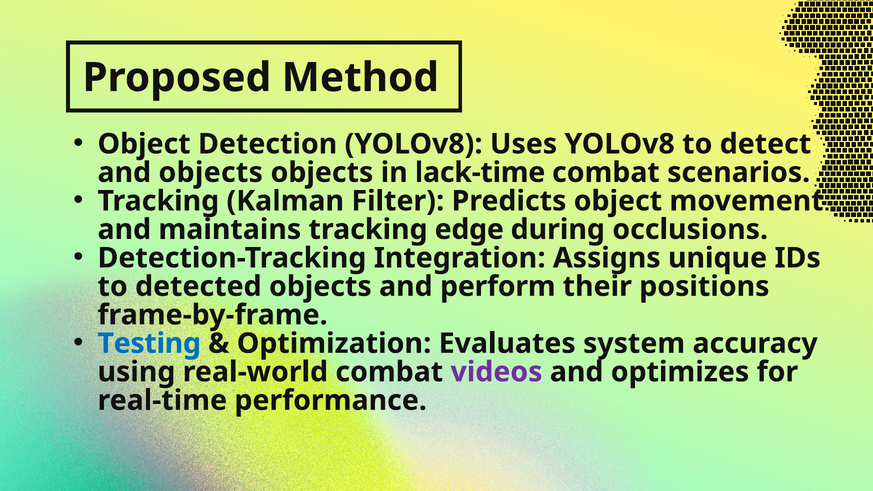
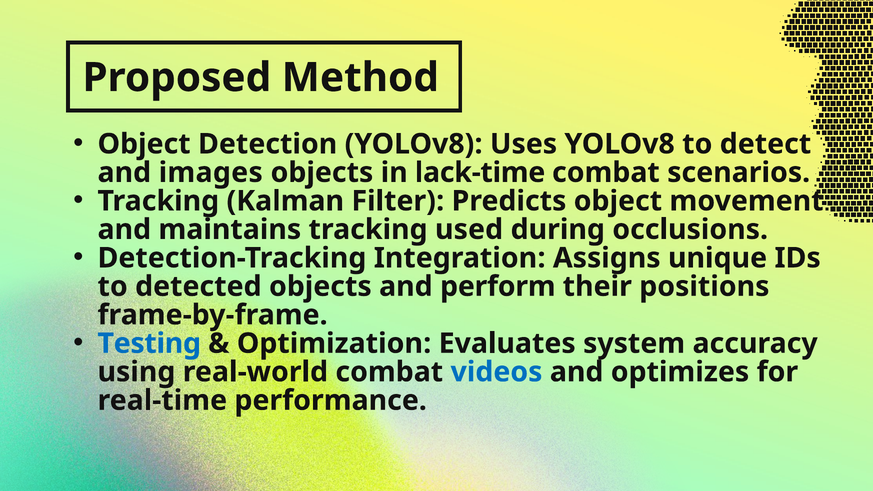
and objects: objects -> images
edge: edge -> used
videos colour: purple -> blue
